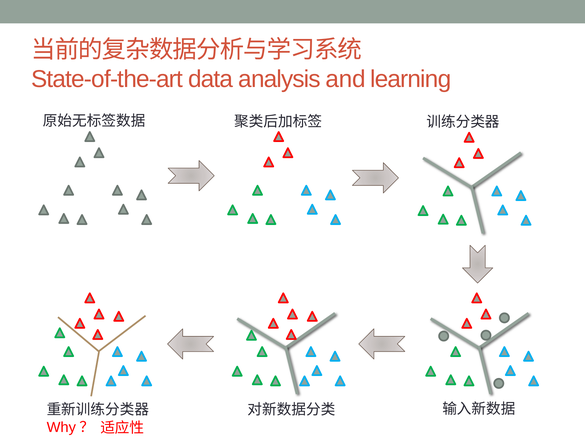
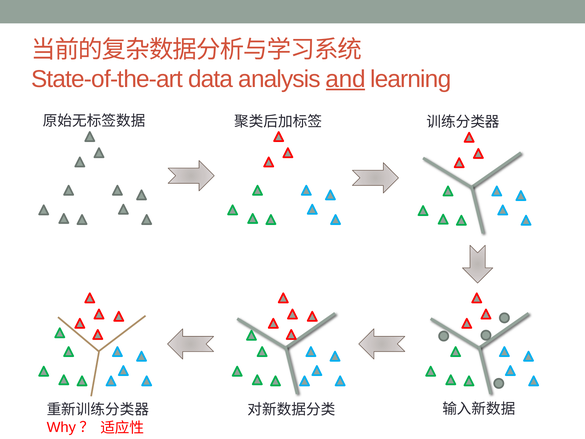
and underline: none -> present
